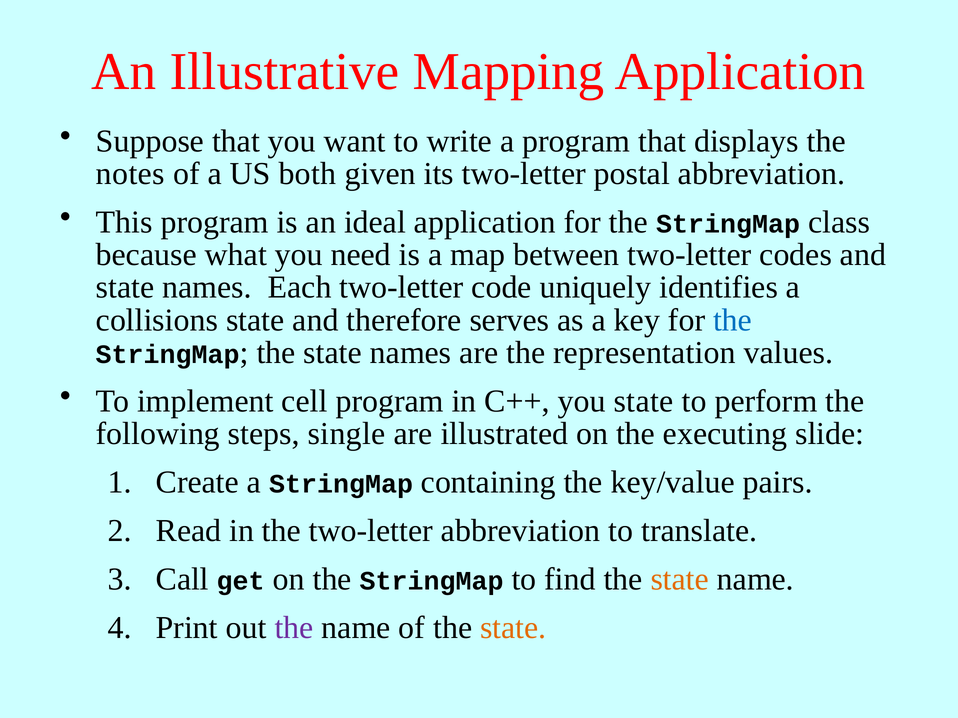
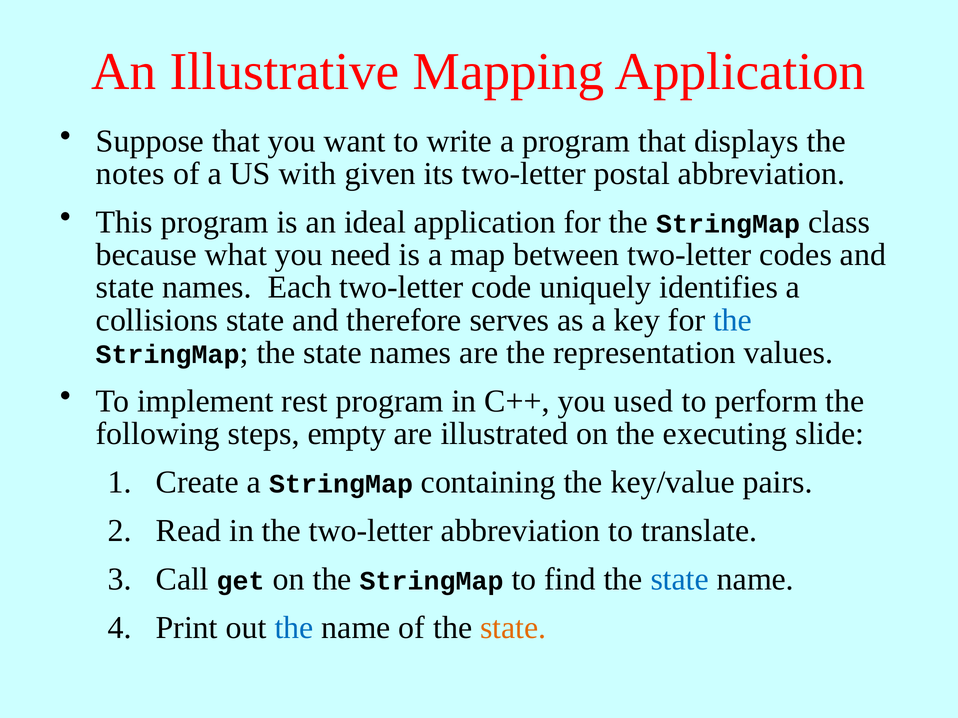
both: both -> with
cell: cell -> rest
you state: state -> used
single: single -> empty
state at (680, 580) colour: orange -> blue
the at (294, 628) colour: purple -> blue
